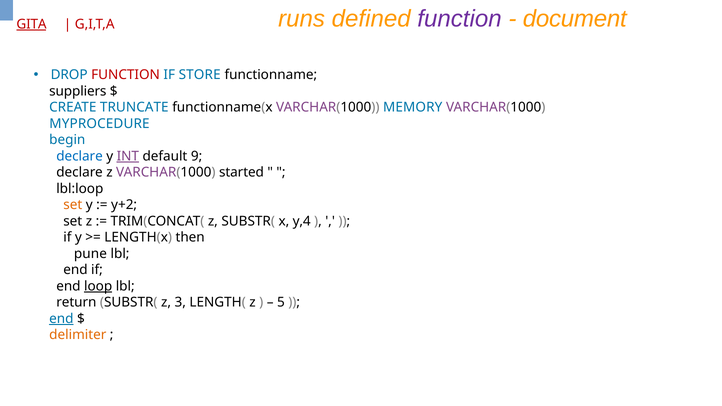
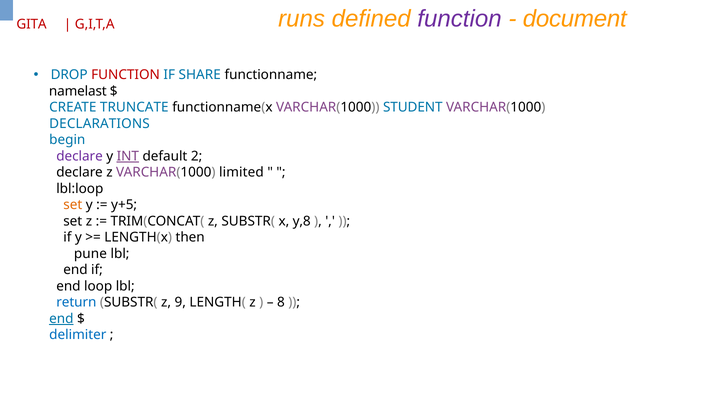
GITA underline: present -> none
STORE: STORE -> SHARE
suppliers: suppliers -> namelast
MEMORY: MEMORY -> STUDENT
MYPROCEDURE: MYPROCEDURE -> DECLARATIONS
declare at (80, 156) colour: blue -> purple
9: 9 -> 2
started: started -> limited
y+2: y+2 -> y+5
y,4: y,4 -> y,8
loop underline: present -> none
return colour: black -> blue
3: 3 -> 9
5: 5 -> 8
delimiter colour: orange -> blue
